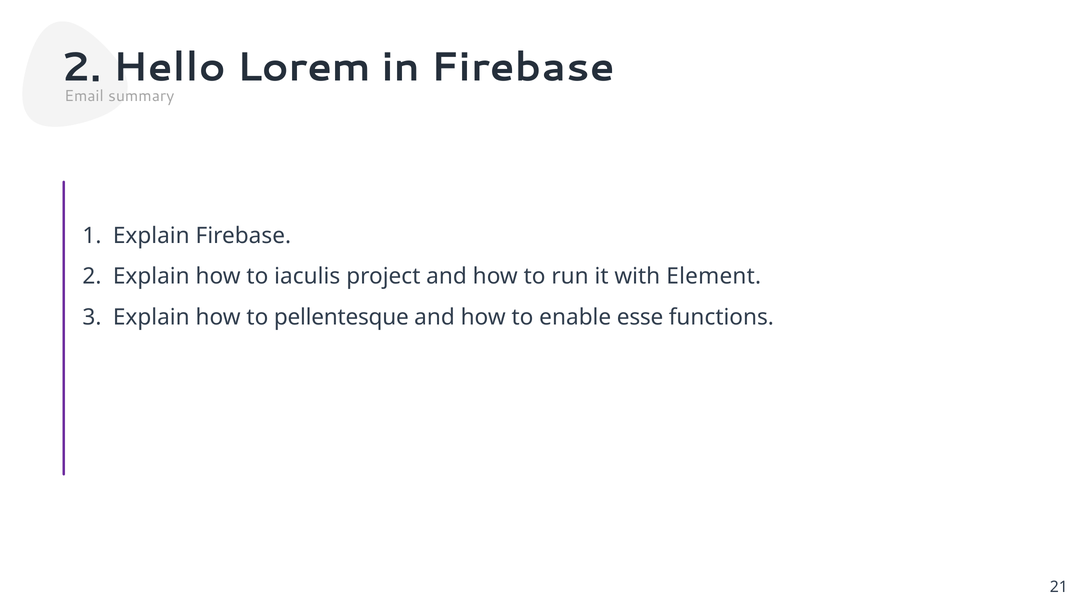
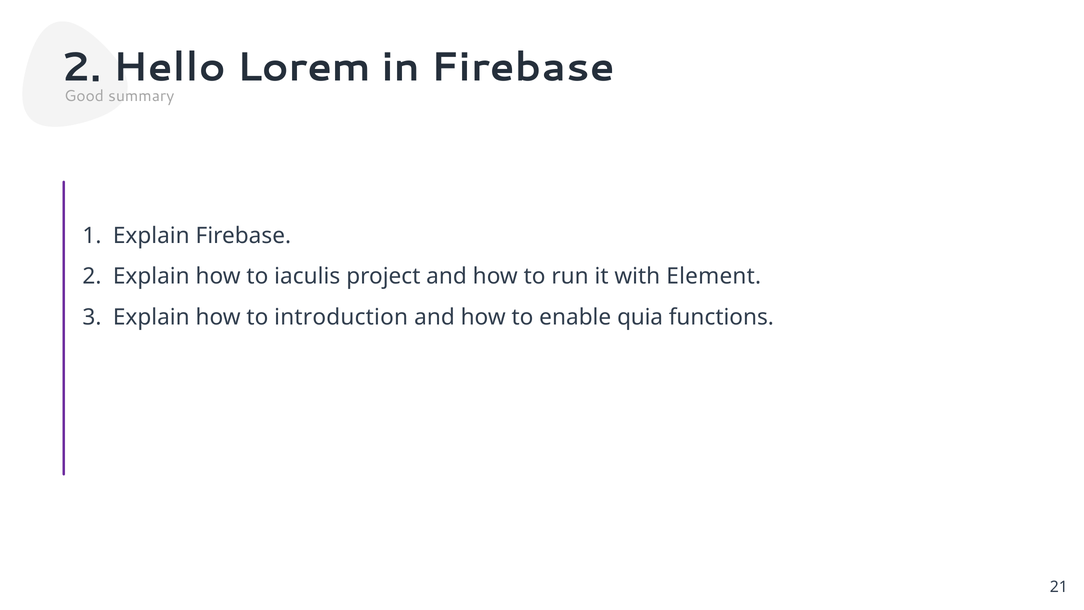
Email: Email -> Good
pellentesque: pellentesque -> introduction
esse: esse -> quia
